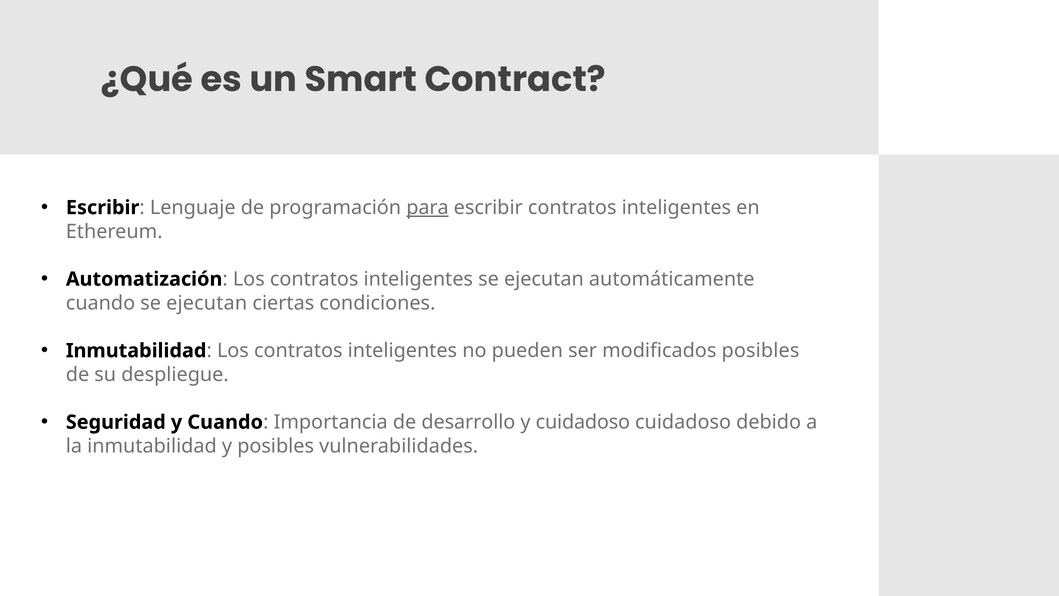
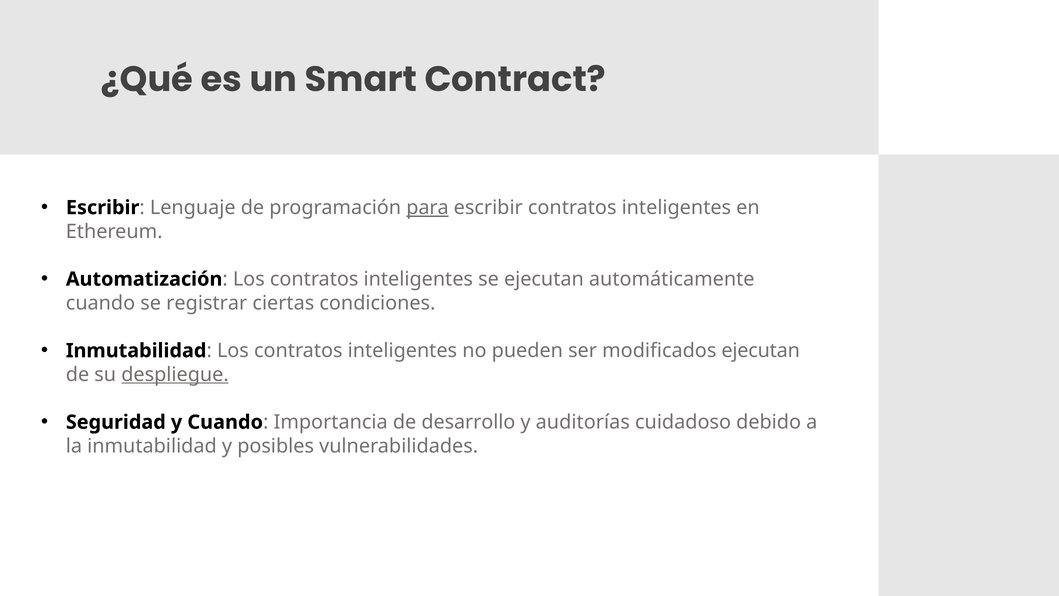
cuando se ejecutan: ejecutan -> registrar
modificados posibles: posibles -> ejecutan
despliegue underline: none -> present
y cuidadoso: cuidadoso -> auditorías
